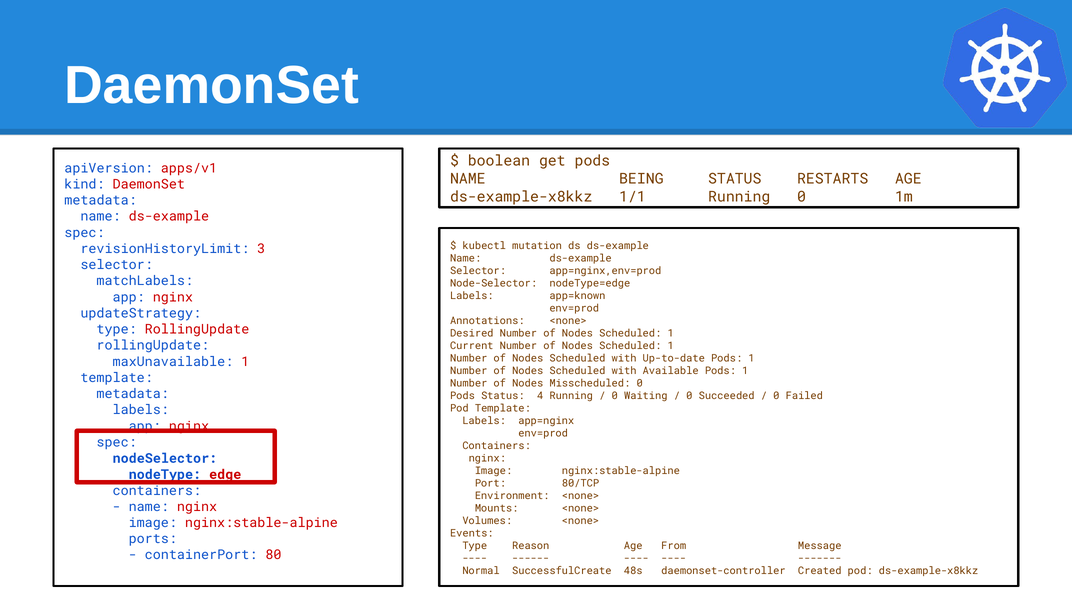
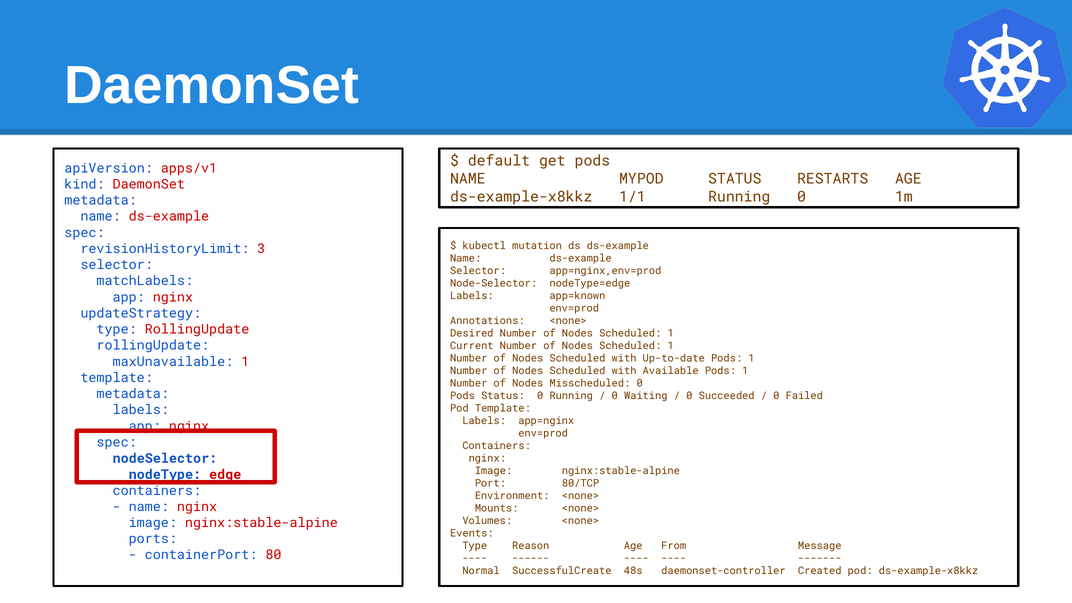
boolean: boolean -> default
BEING: BEING -> MYPOD
Status 4: 4 -> 0
